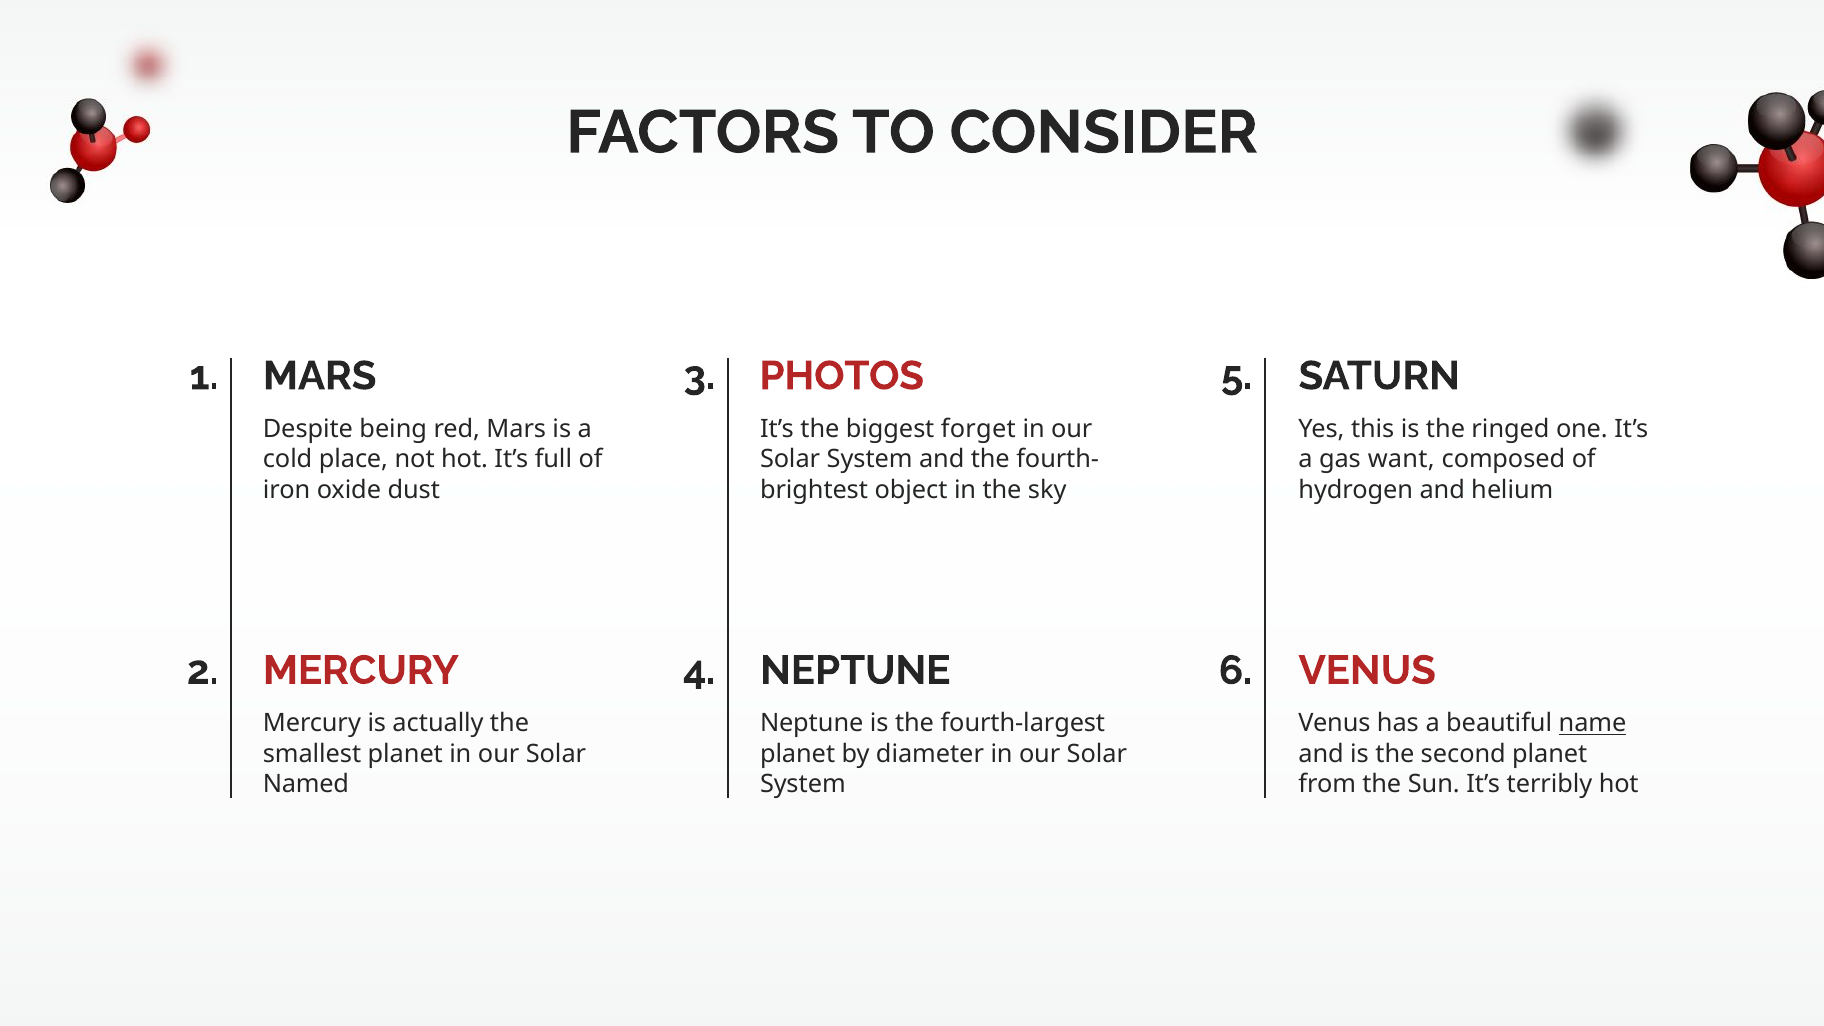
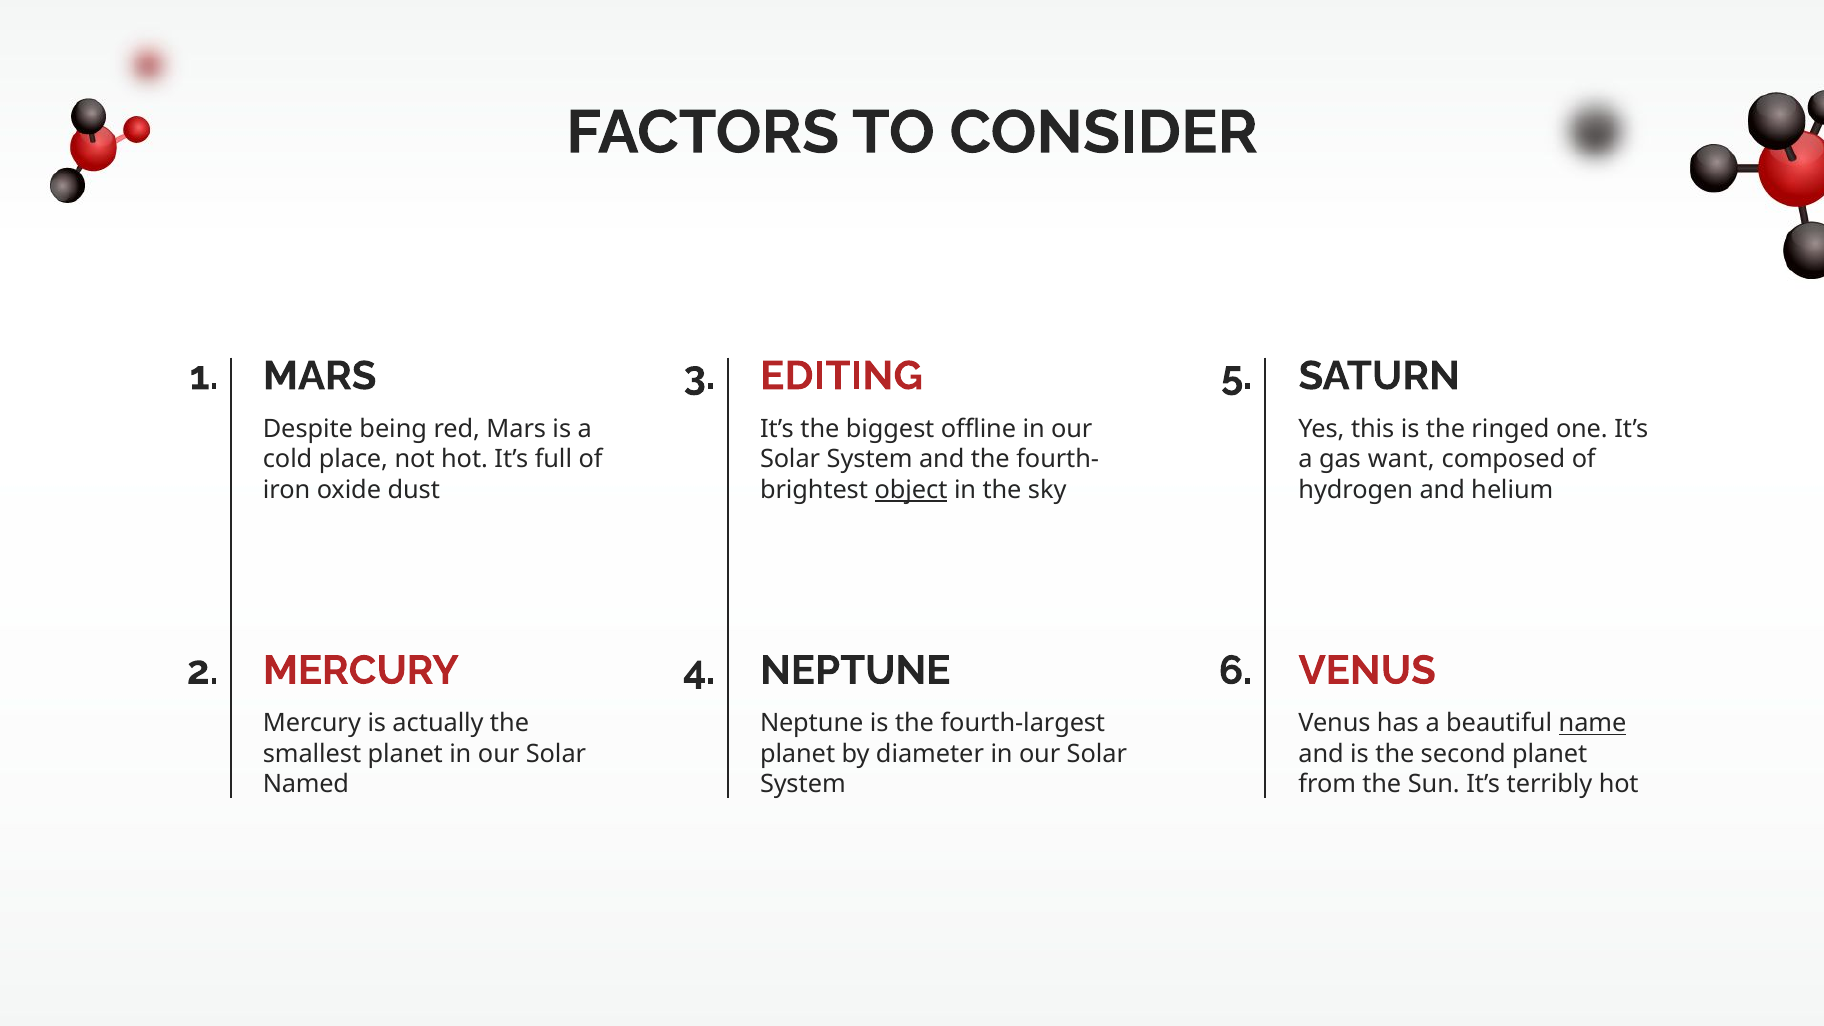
PHOTOS: PHOTOS -> EDITING
forget: forget -> offline
object underline: none -> present
